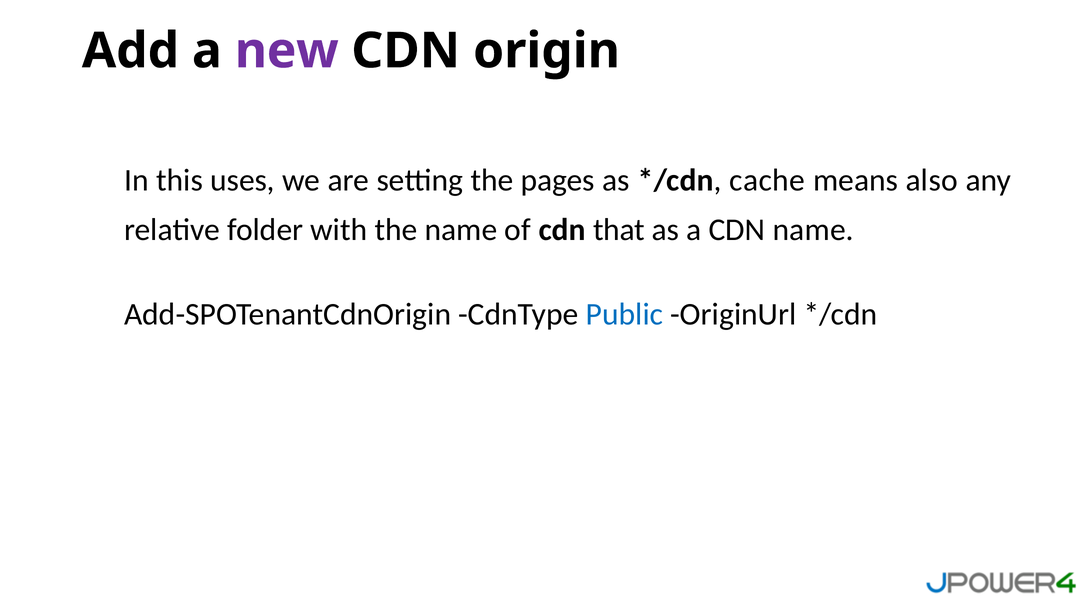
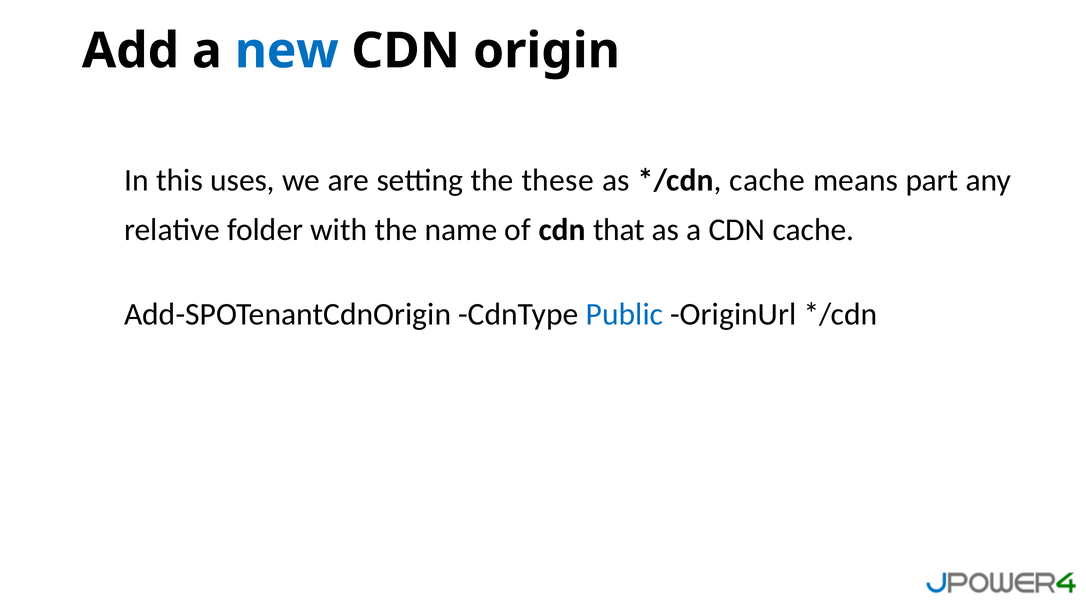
new colour: purple -> blue
pages: pages -> these
also: also -> part
CDN name: name -> cache
